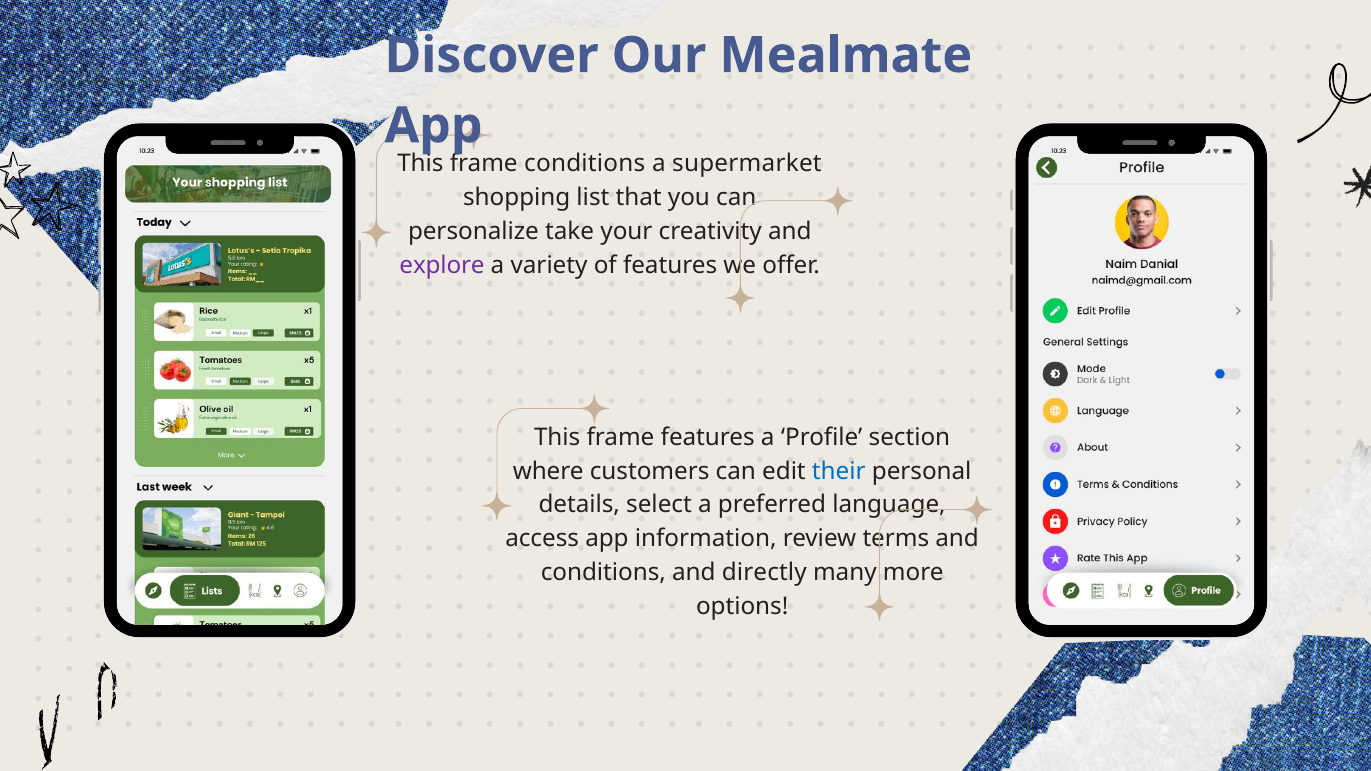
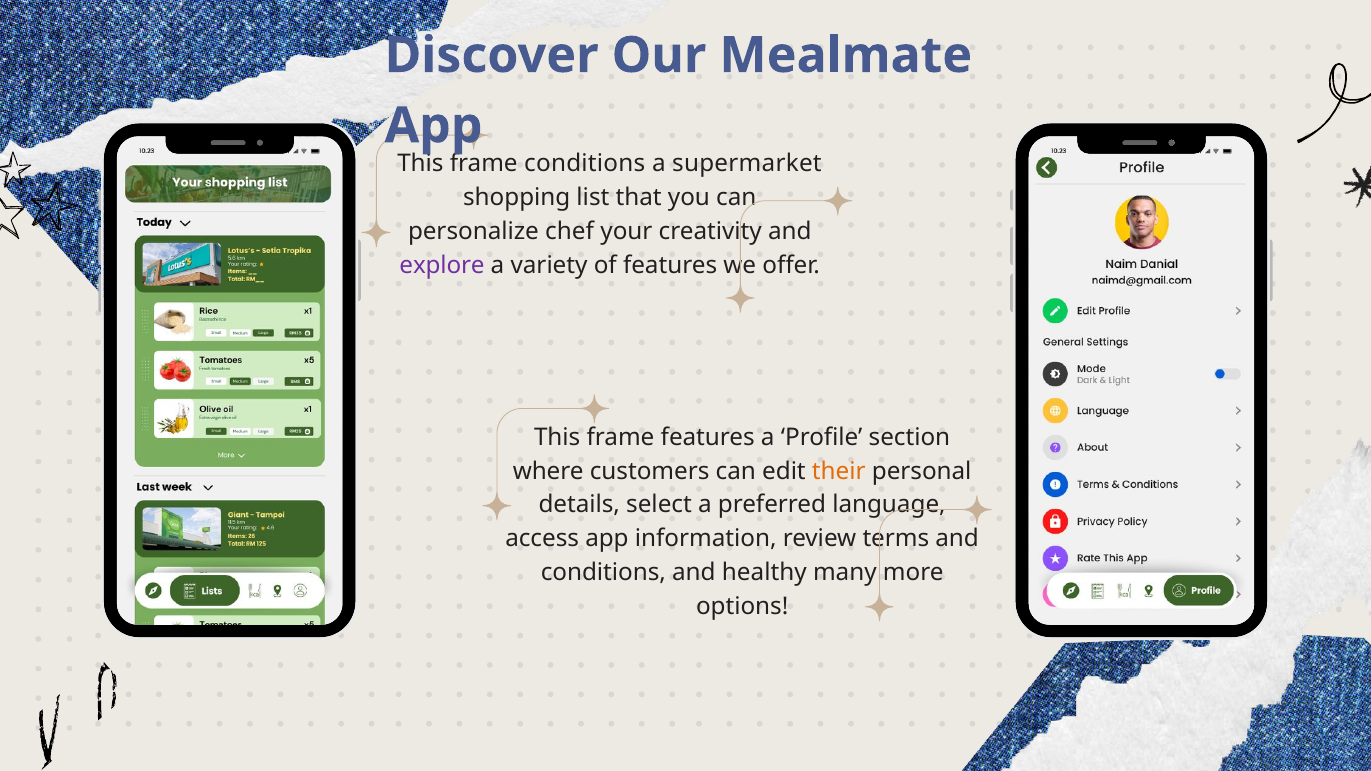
take: take -> chef
their colour: blue -> orange
directly: directly -> healthy
